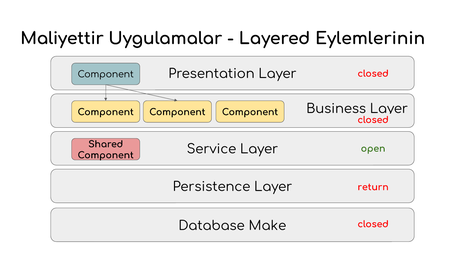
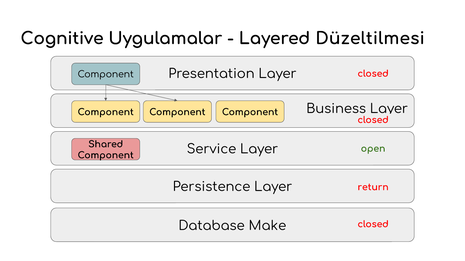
Maliyettir: Maliyettir -> Cognitive
Eylemlerinin: Eylemlerinin -> Düzeltilmesi
